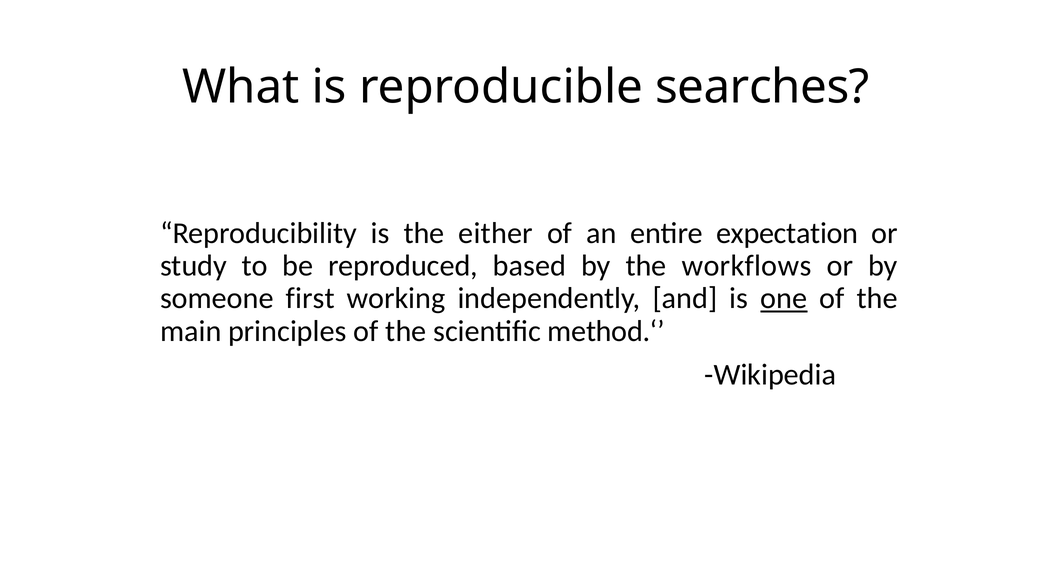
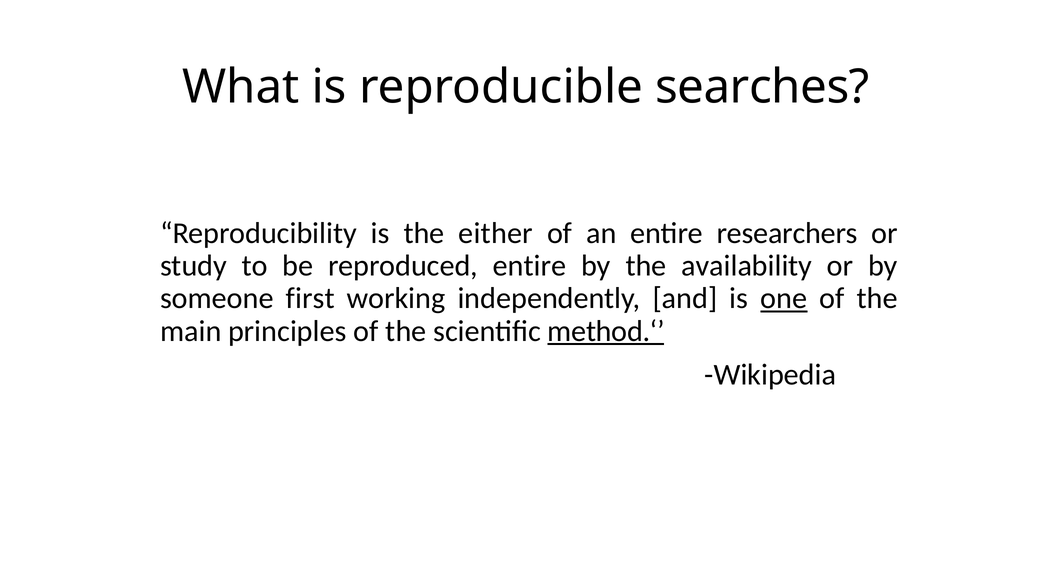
expectation: expectation -> researchers
reproduced based: based -> entire
workflows: workflows -> availability
method.‘ underline: none -> present
